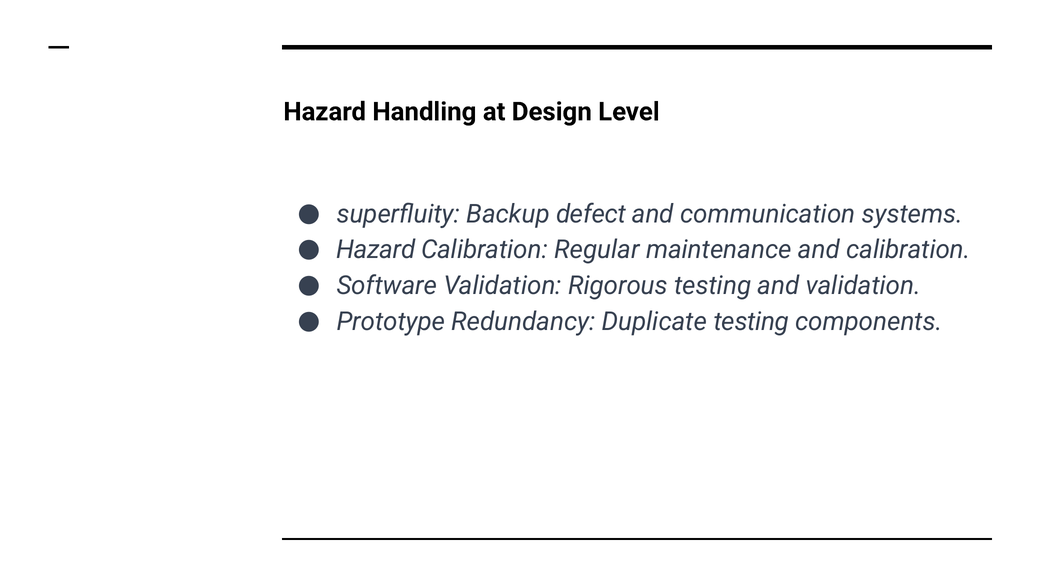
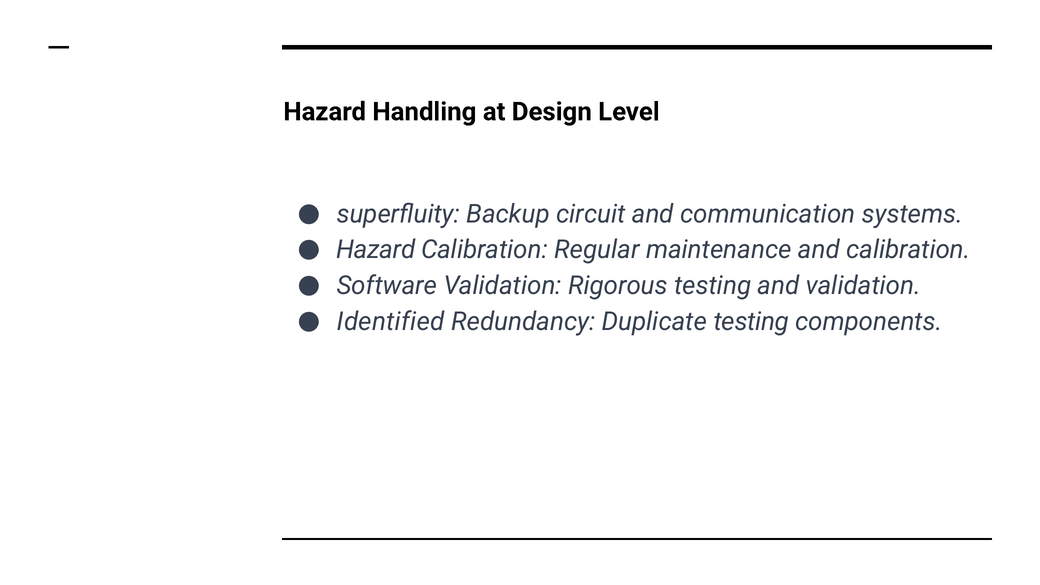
defect: defect -> circuit
Prototype: Prototype -> Identified
